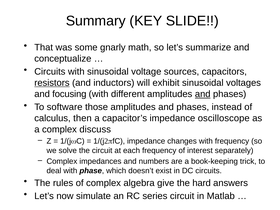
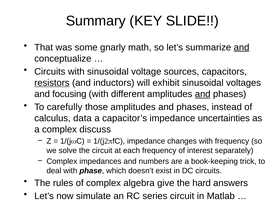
and at (242, 47) underline: none -> present
software: software -> carefully
then: then -> data
oscilloscope: oscilloscope -> uncertainties
